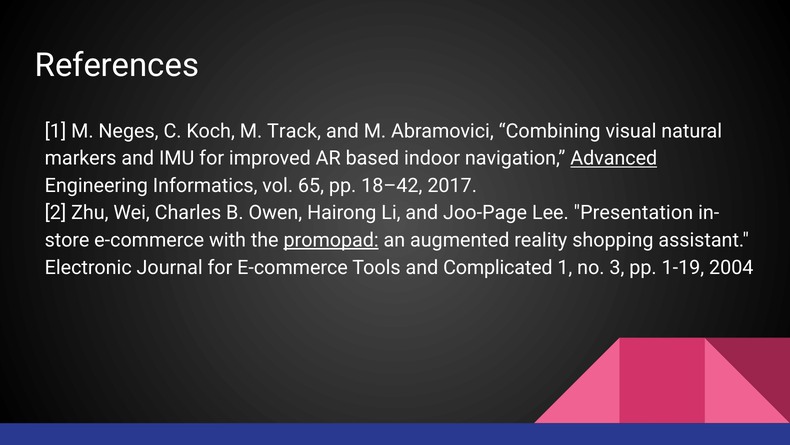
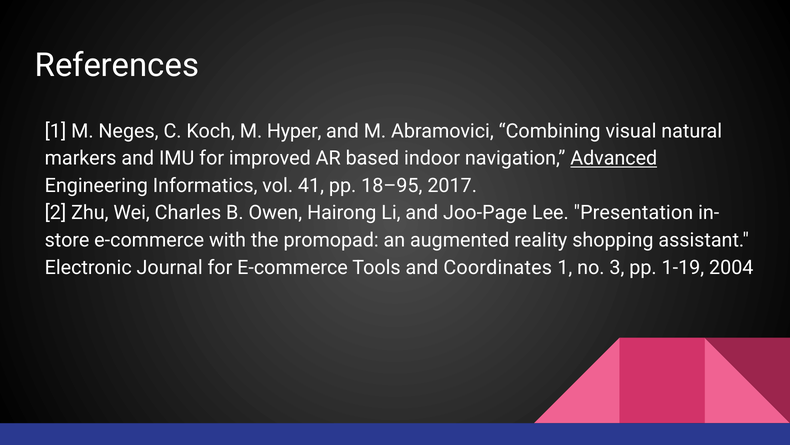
Track: Track -> Hyper
65: 65 -> 41
18–42: 18–42 -> 18–95
promopad underline: present -> none
Complicated: Complicated -> Coordinates
